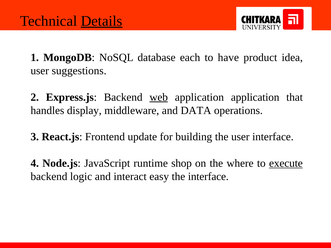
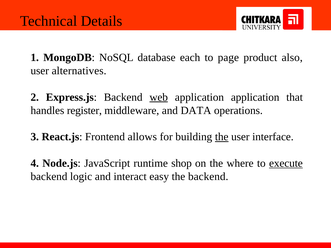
Details underline: present -> none
have: have -> page
idea: idea -> also
suggestions: suggestions -> alternatives
display: display -> register
update: update -> allows
the at (222, 137) underline: none -> present
the interface: interface -> backend
